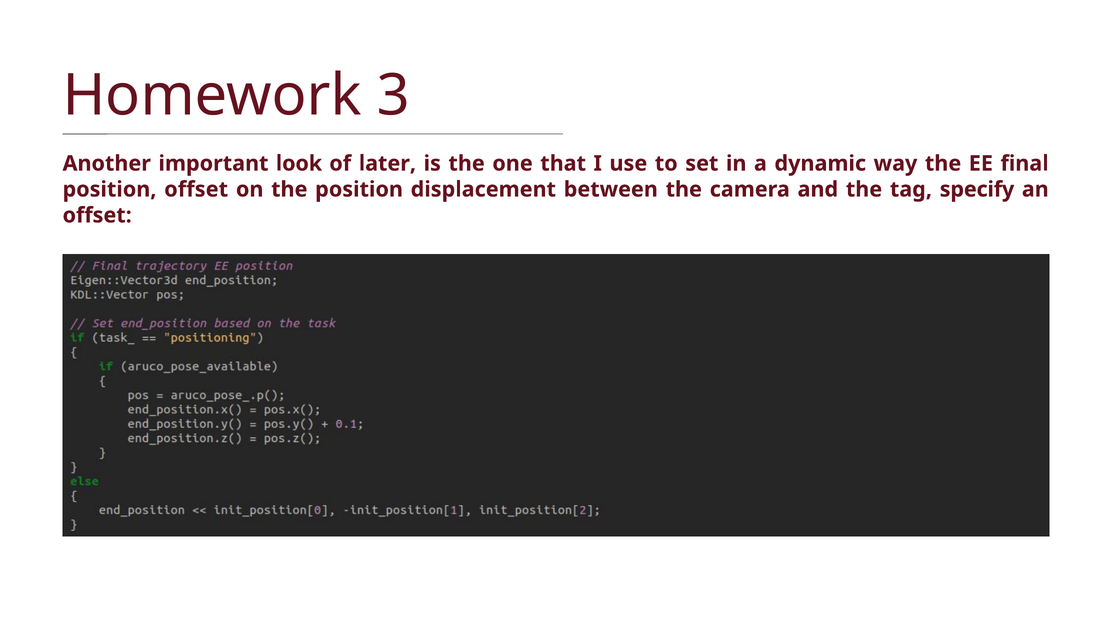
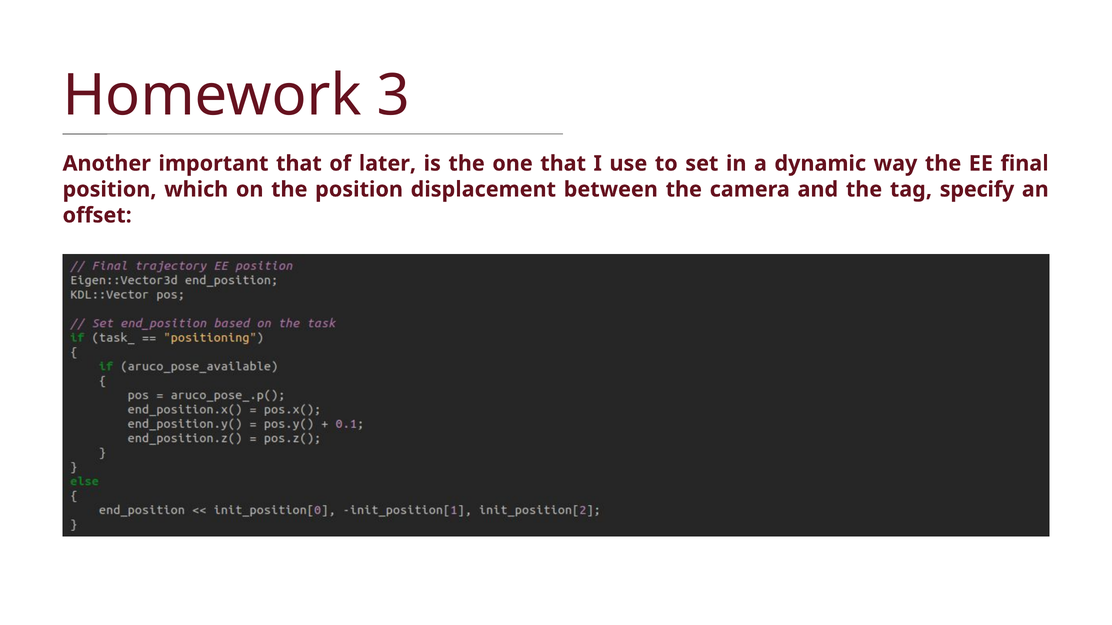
important look: look -> that
position offset: offset -> which
